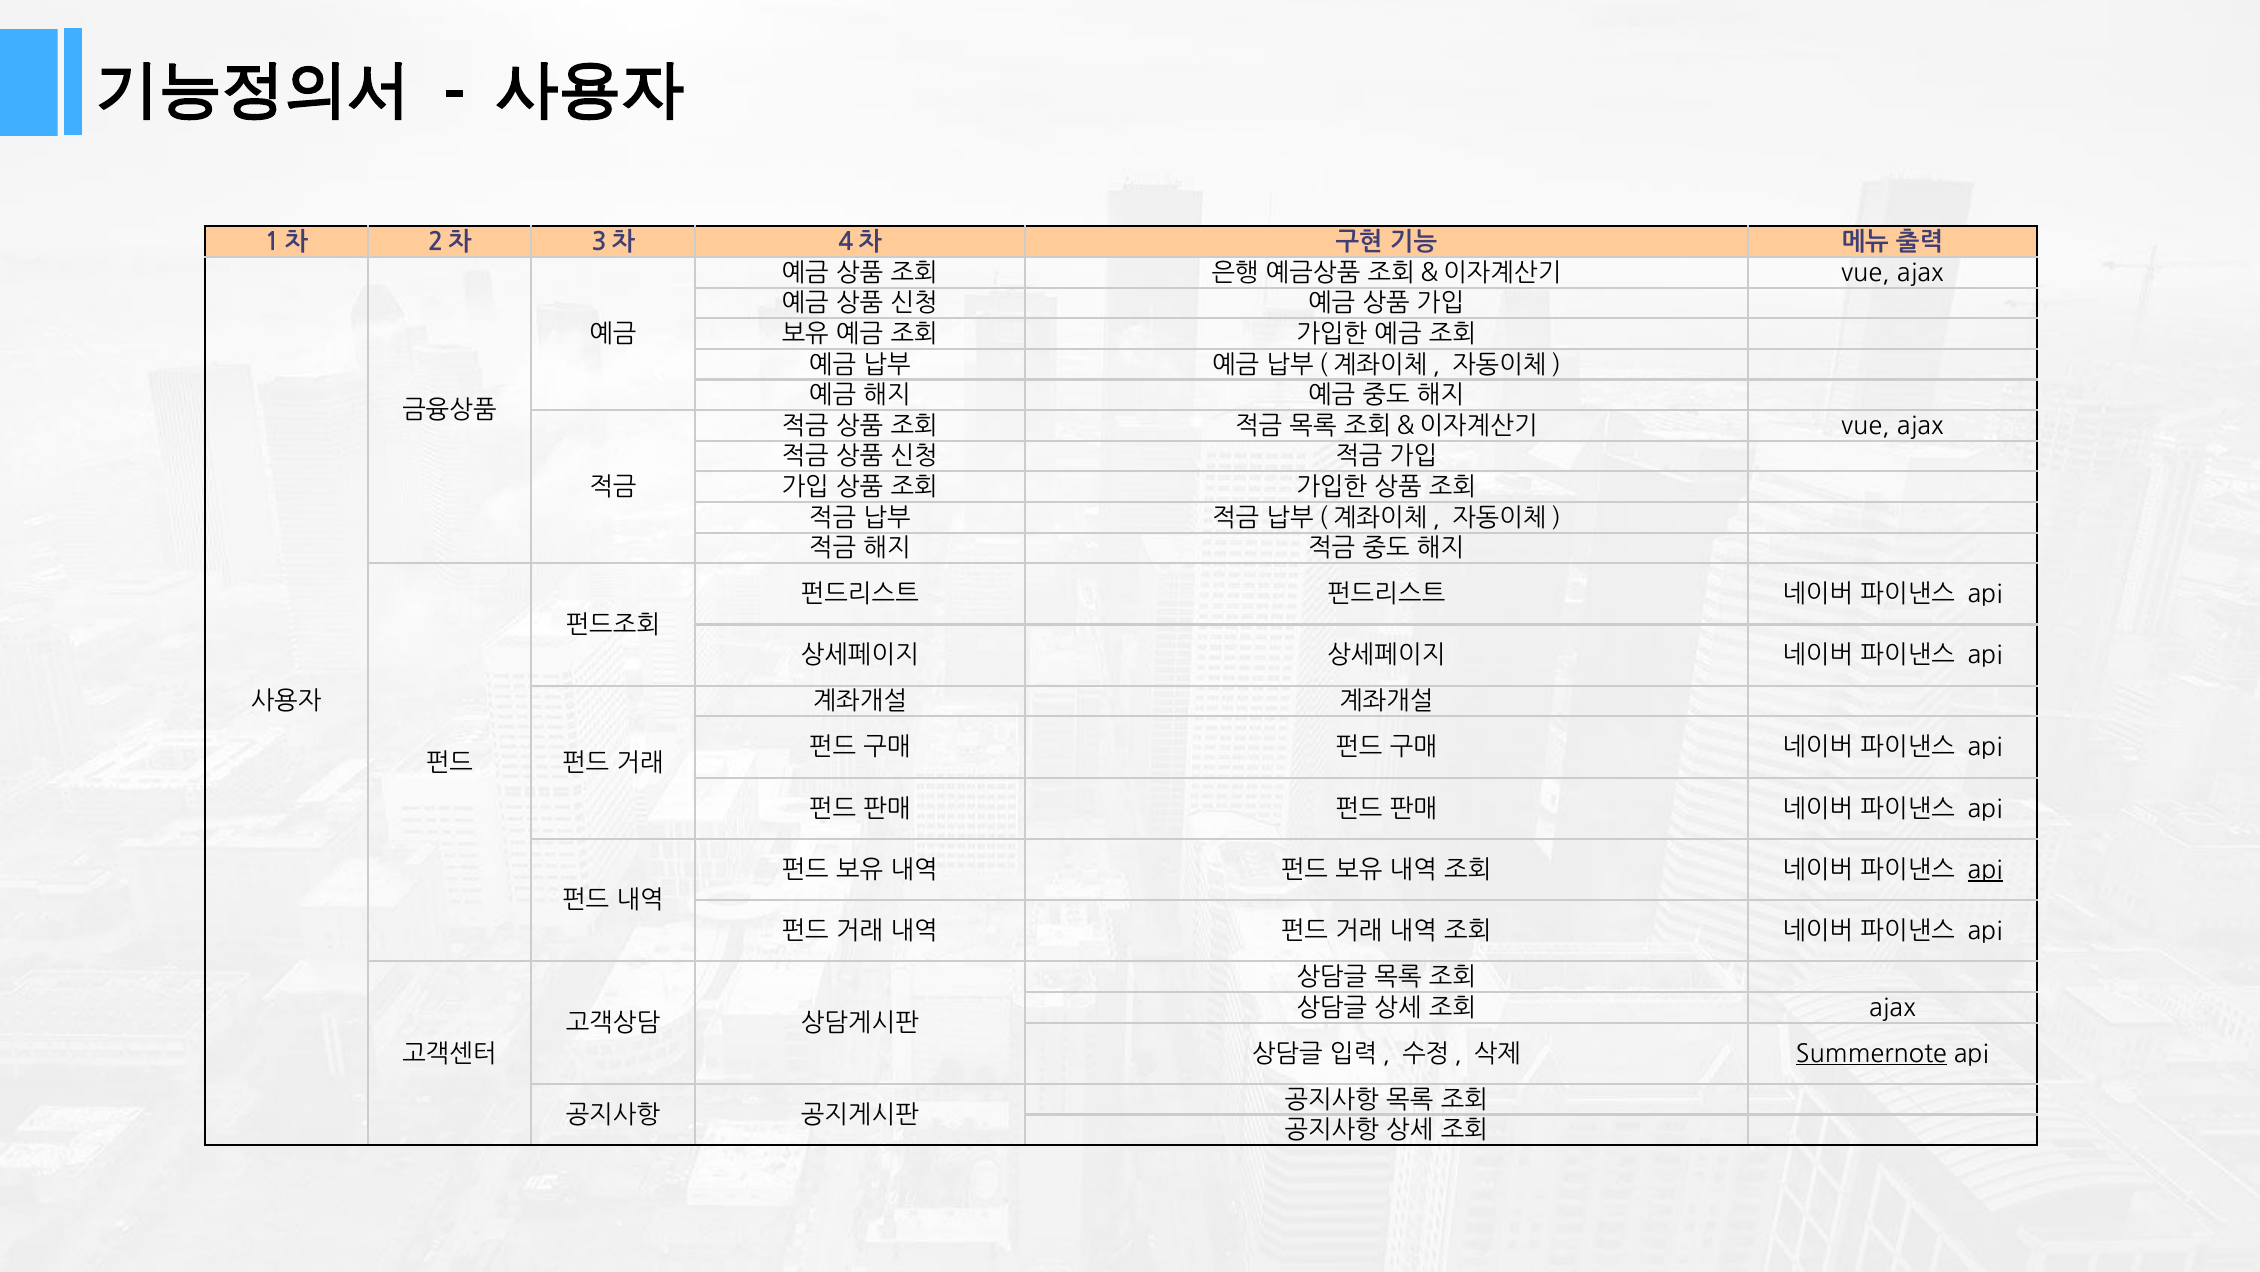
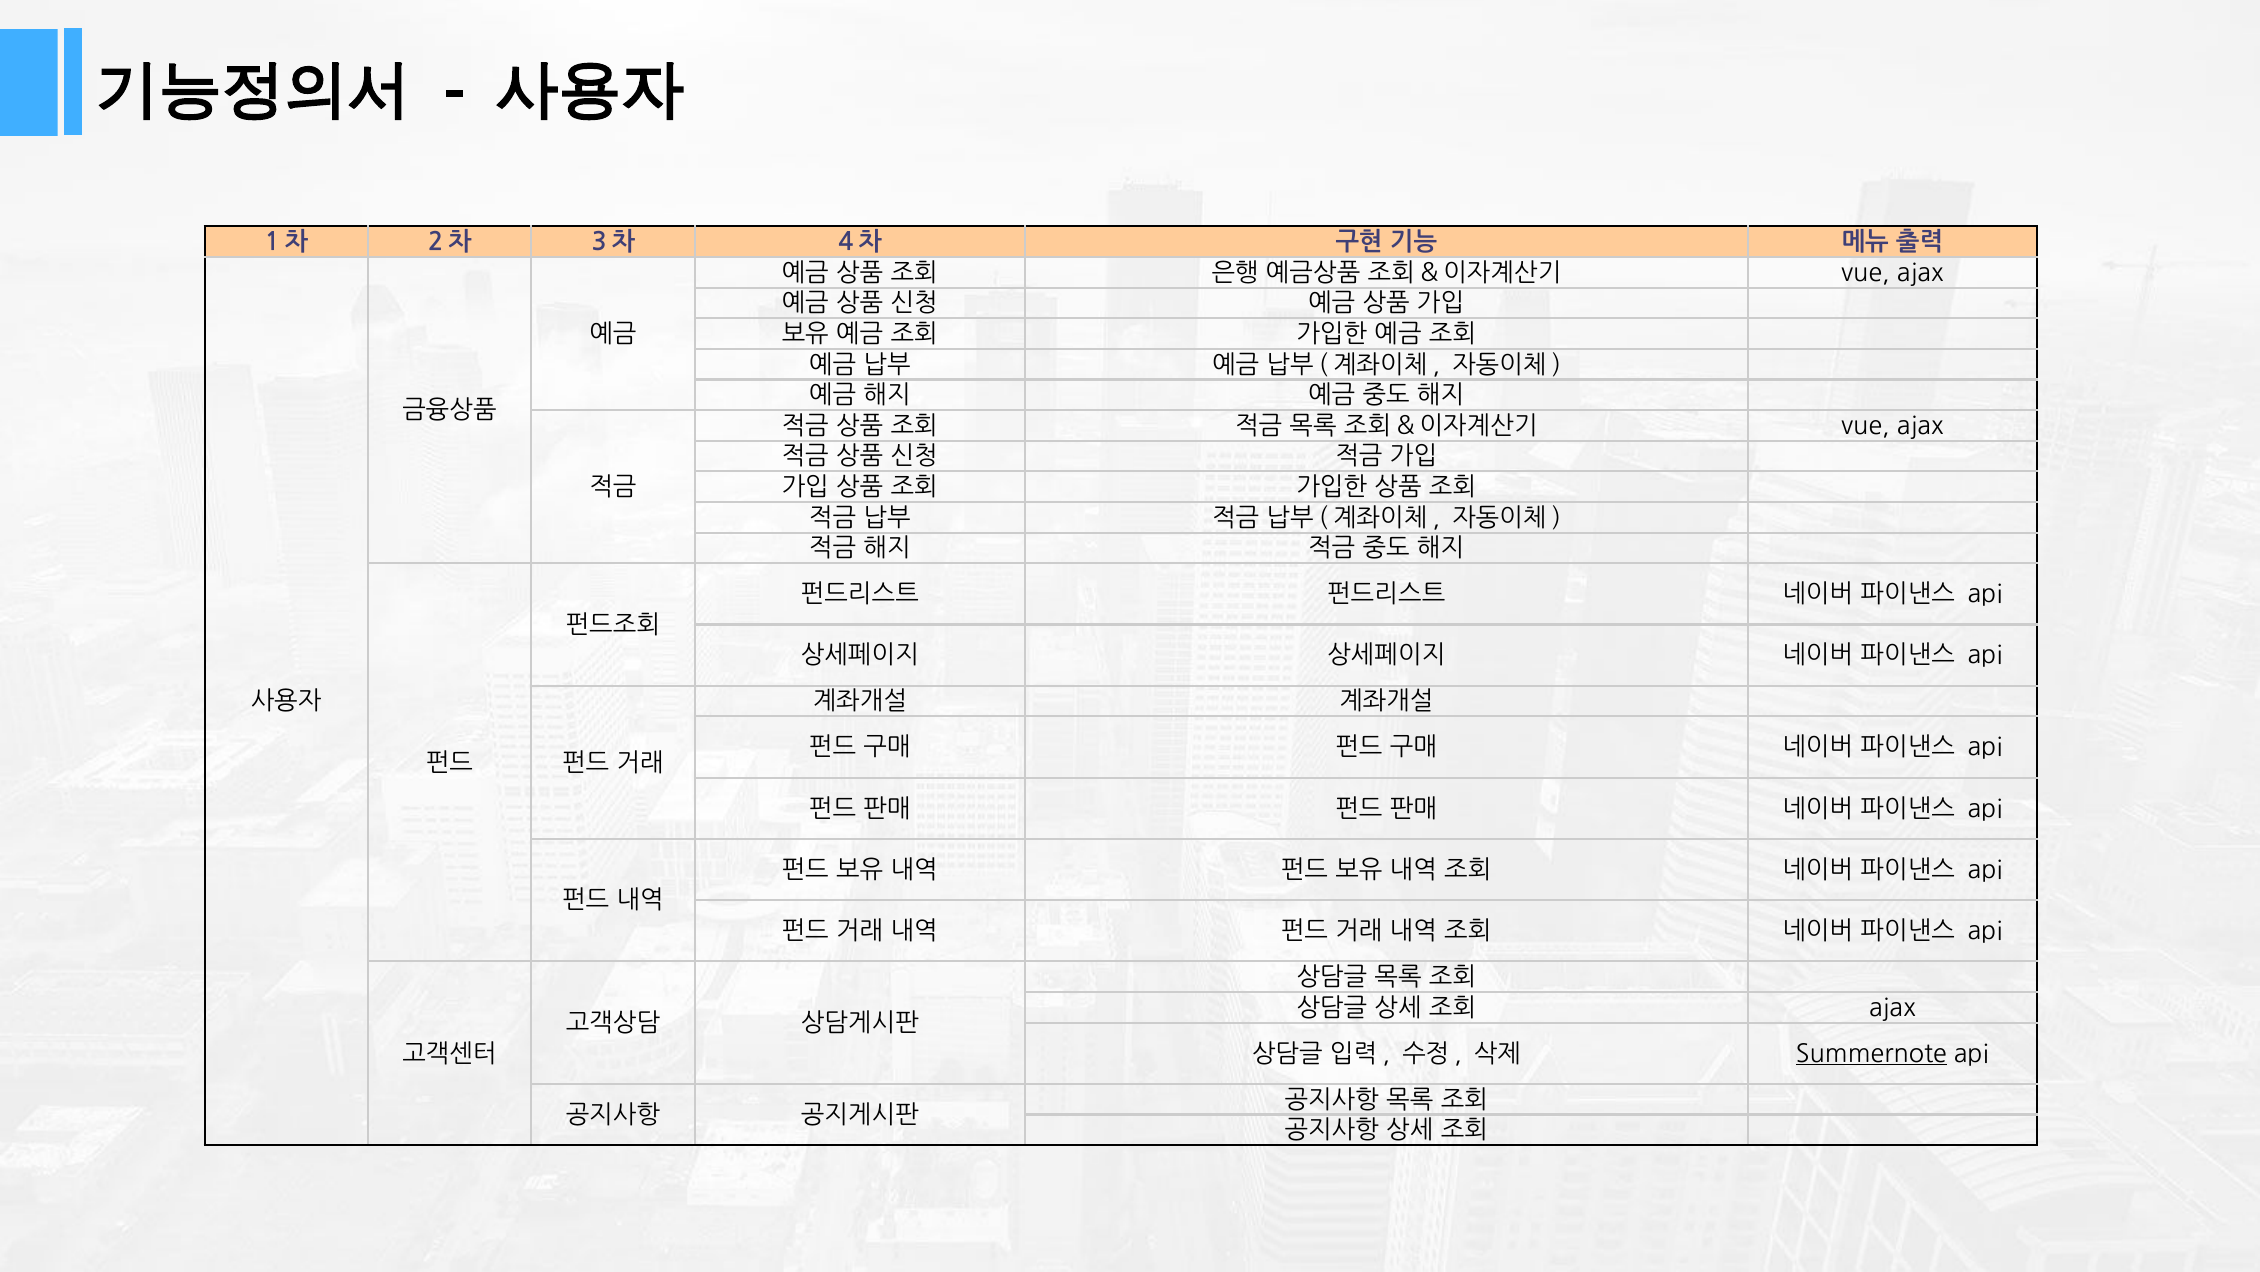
api at (1985, 870) underline: present -> none
